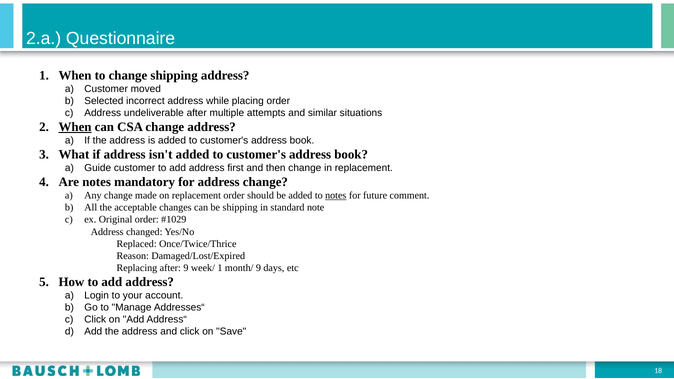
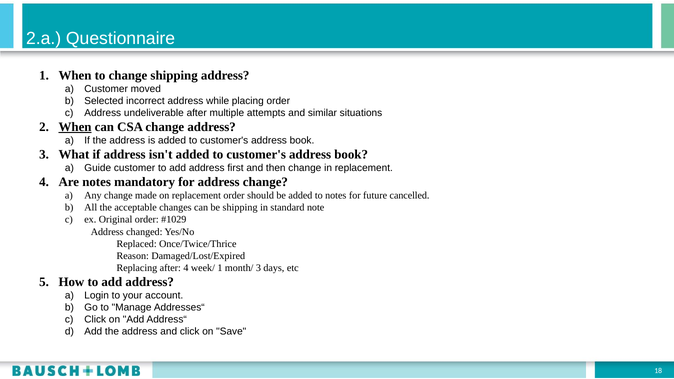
notes at (336, 196) underline: present -> none
comment: comment -> cancelled
after 9: 9 -> 4
month/ 9: 9 -> 3
